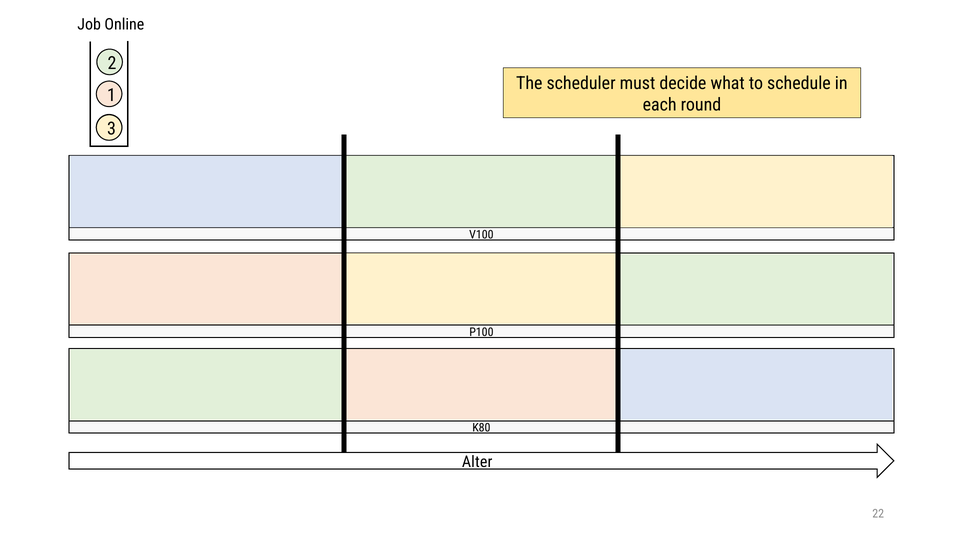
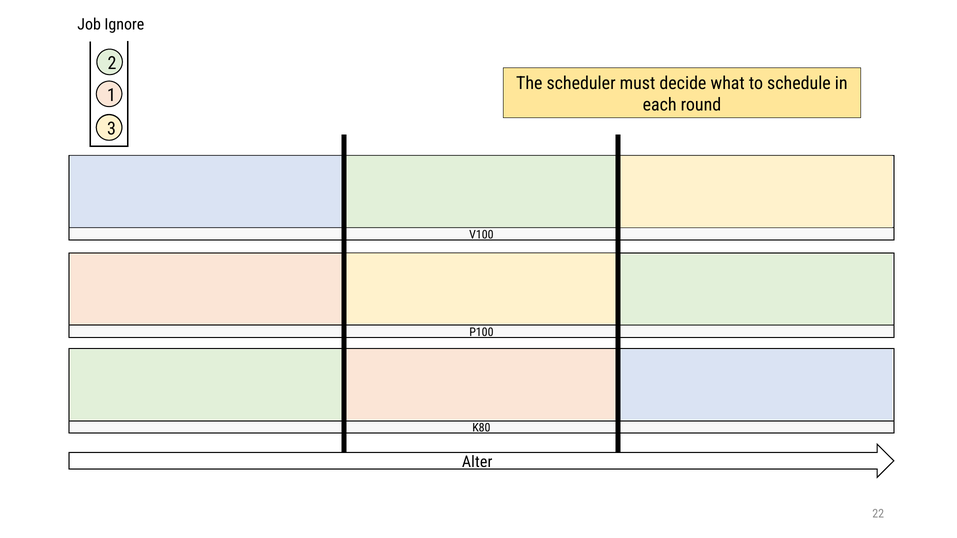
Online: Online -> Ignore
